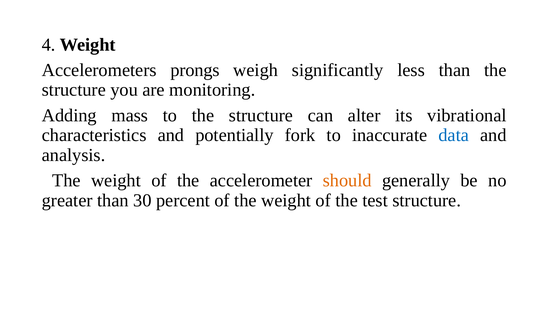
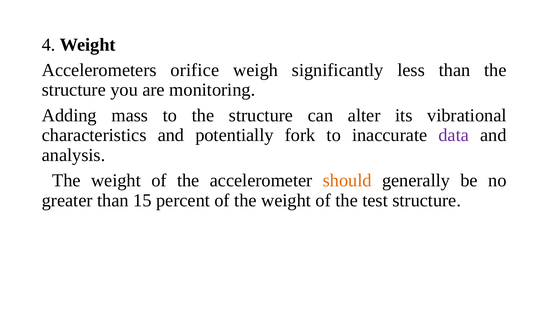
prongs: prongs -> orifice
data colour: blue -> purple
30: 30 -> 15
